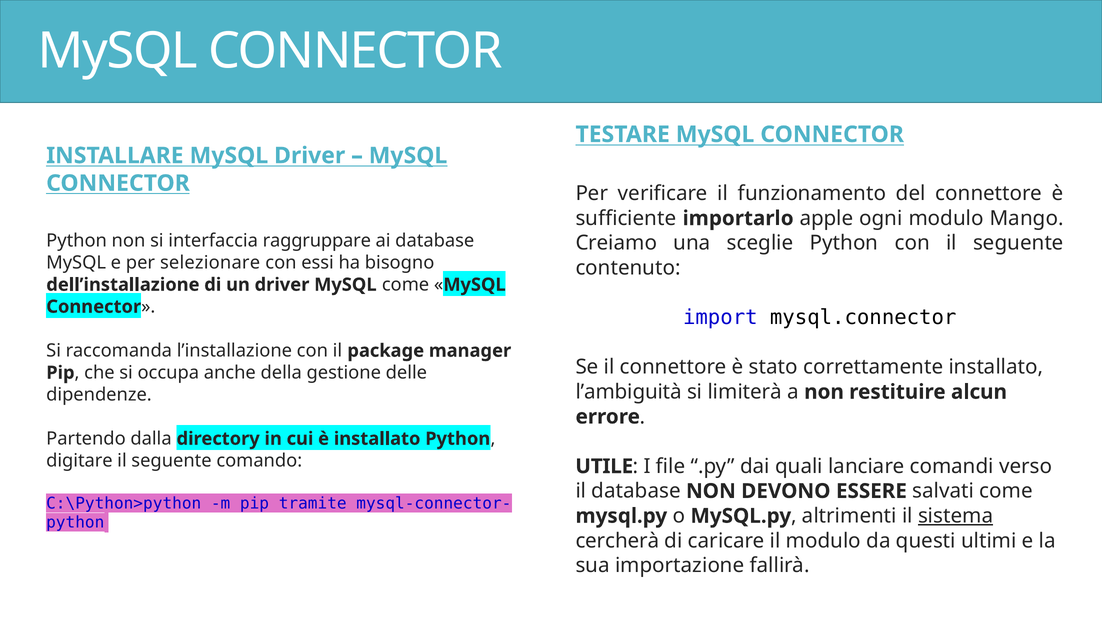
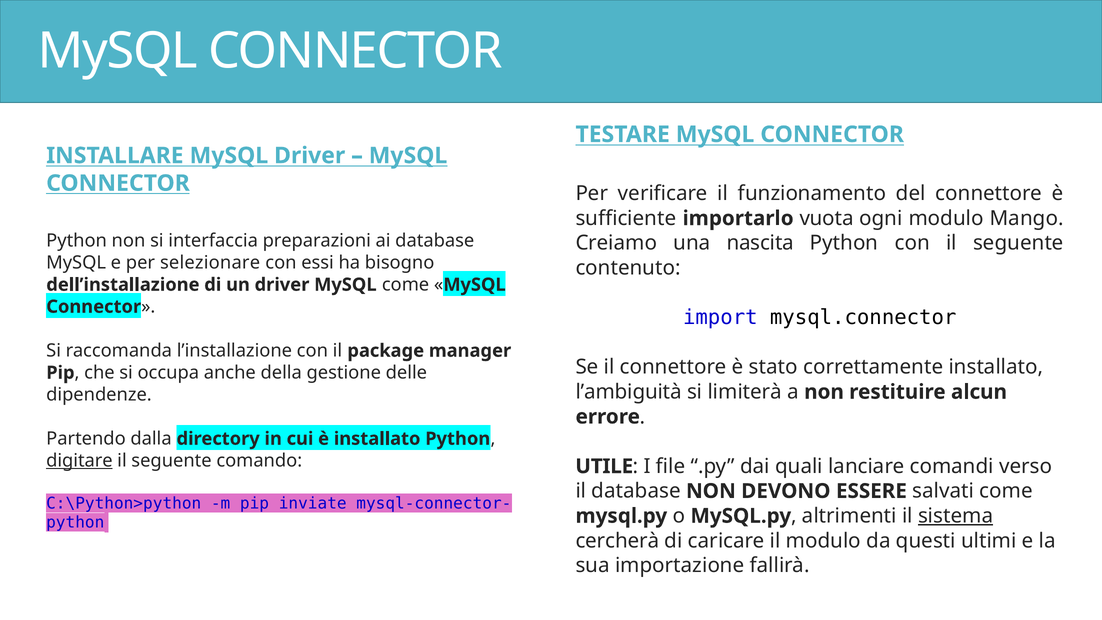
apple: apple -> vuota
raggruppare: raggruppare -> preparazioni
sceglie: sceglie -> nascita
digitare underline: none -> present
tramite: tramite -> inviate
